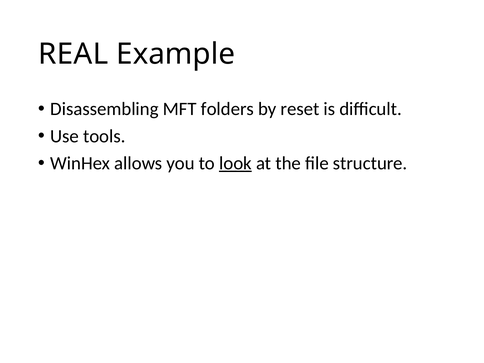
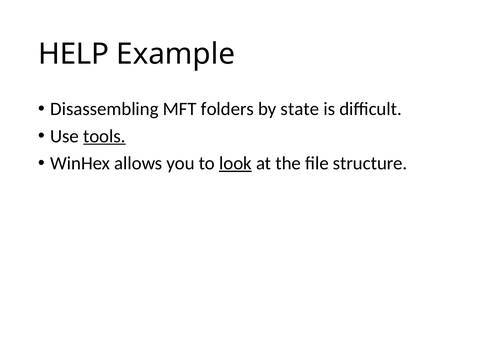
REAL: REAL -> HELP
reset: reset -> state
tools underline: none -> present
